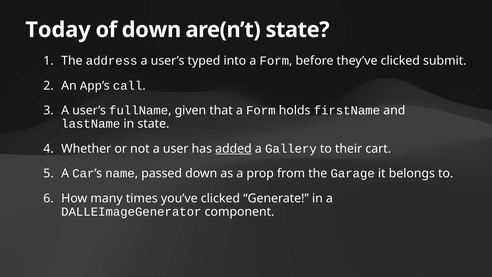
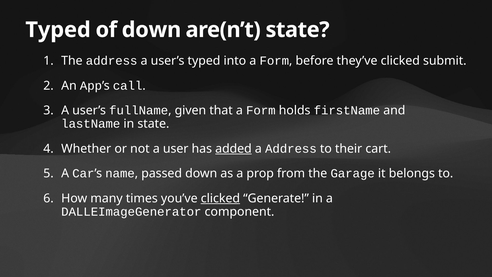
Today at (58, 30): Today -> Typed
a Gallery: Gallery -> Address
clicked at (220, 198) underline: none -> present
